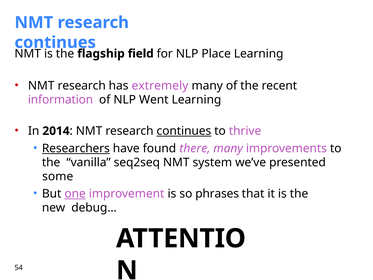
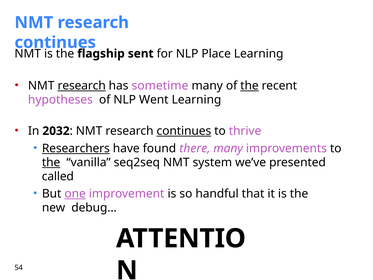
field: field -> sent
research at (82, 86) underline: none -> present
extremely: extremely -> sometime
the at (249, 86) underline: none -> present
information: information -> hypotheses
2014: 2014 -> 2032
the at (51, 162) underline: none -> present
some: some -> called
phrases: phrases -> handful
